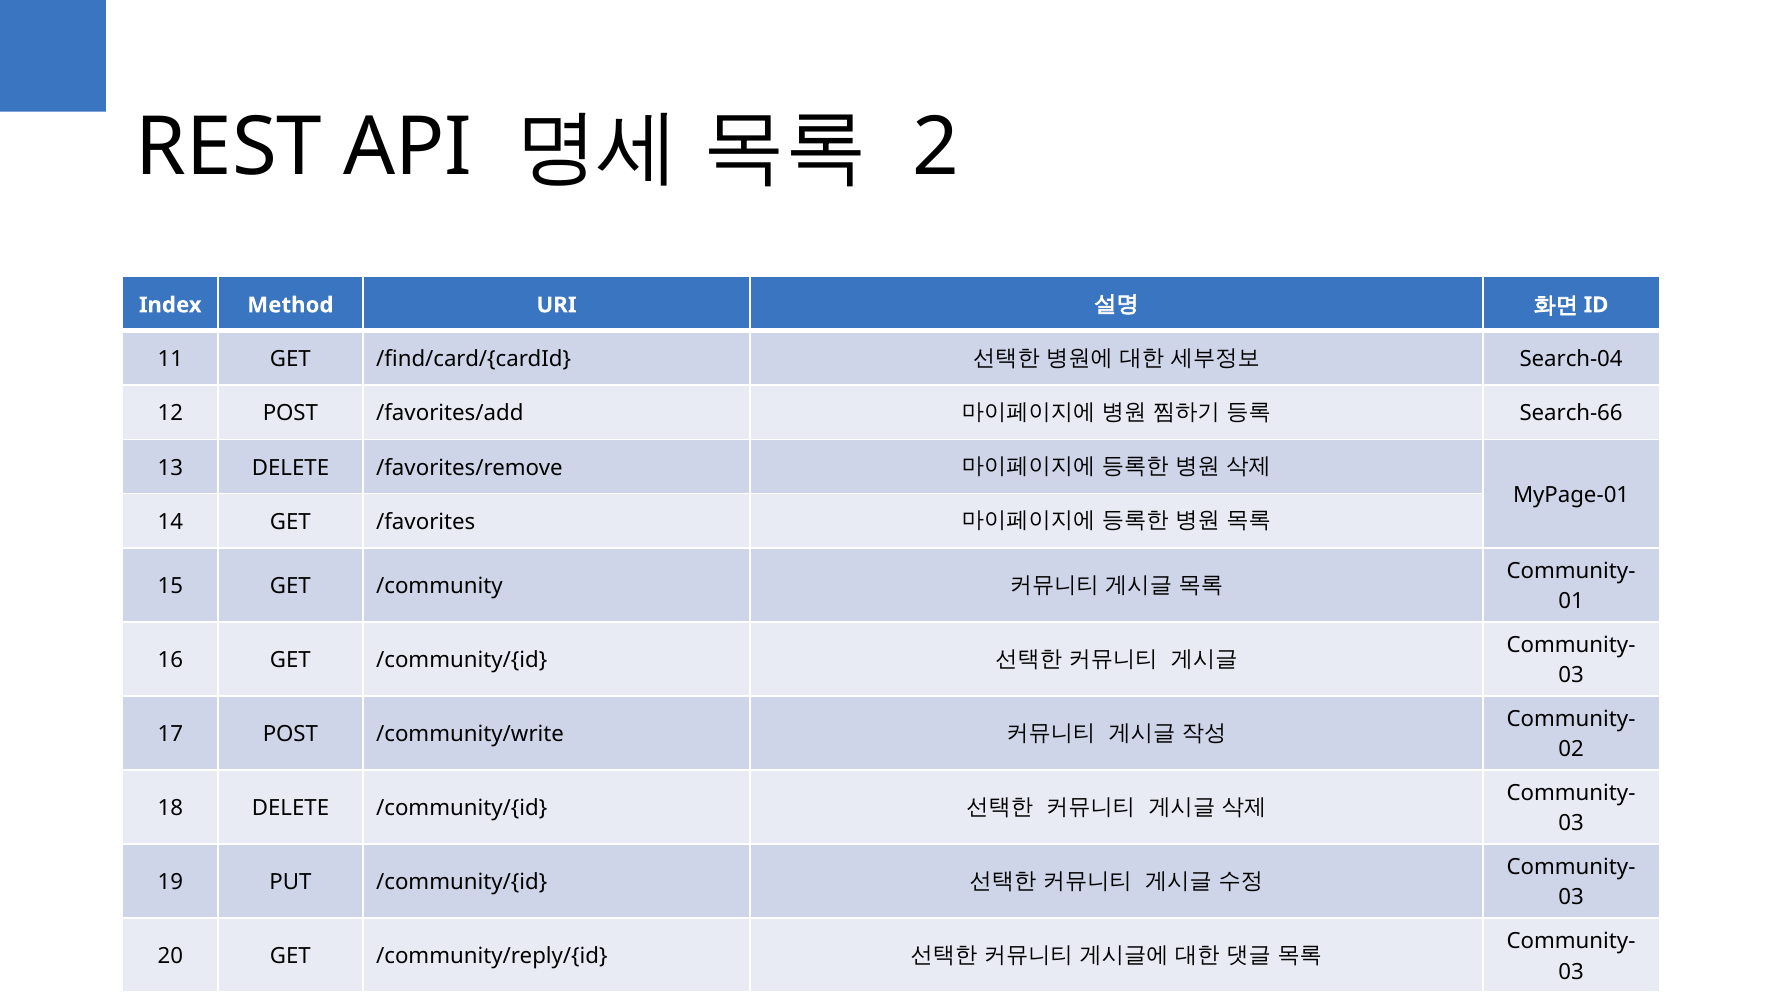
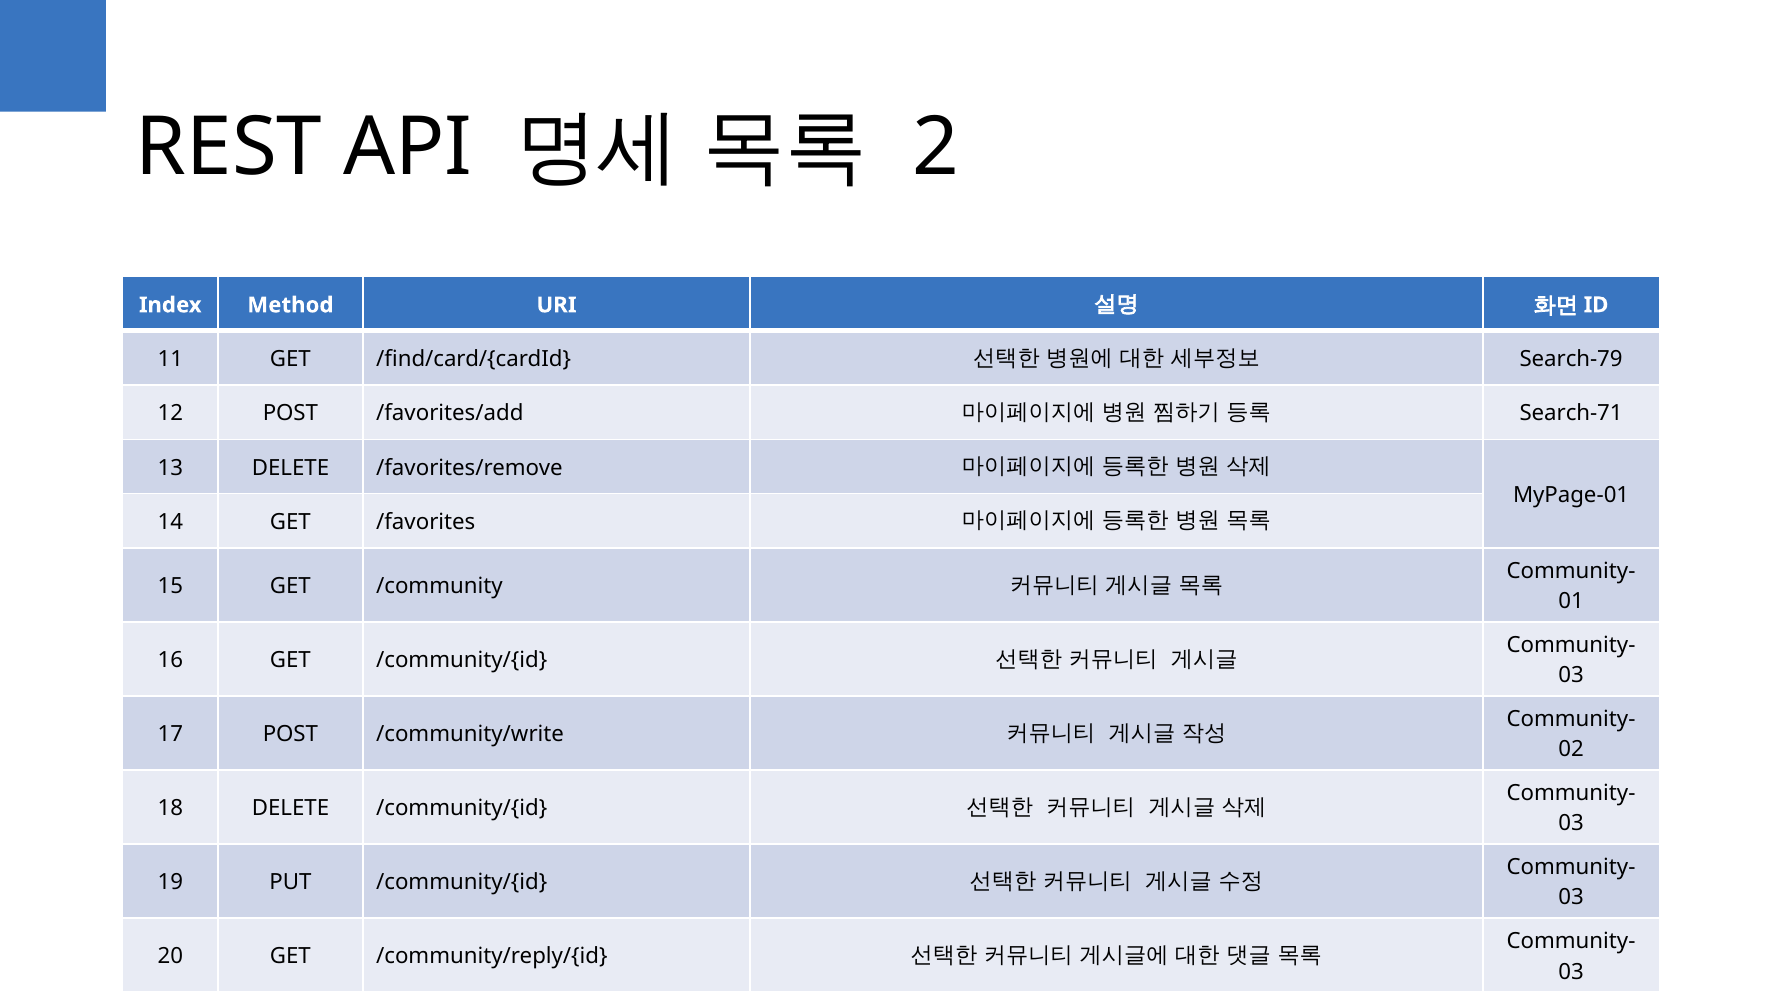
Search-04: Search-04 -> Search-79
Search-66: Search-66 -> Search-71
